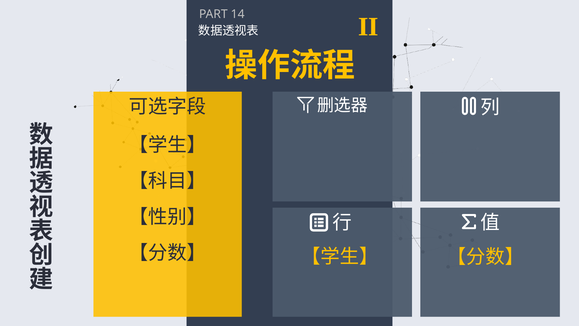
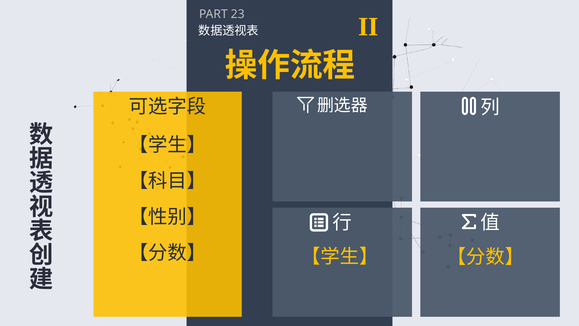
14: 14 -> 23
